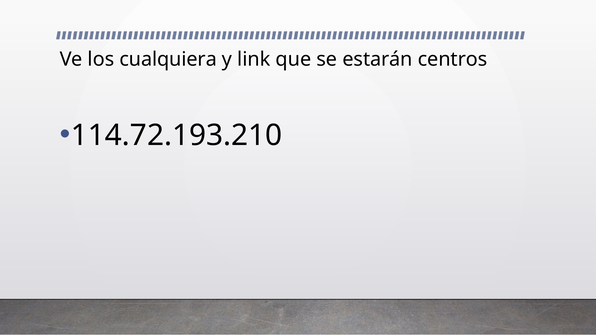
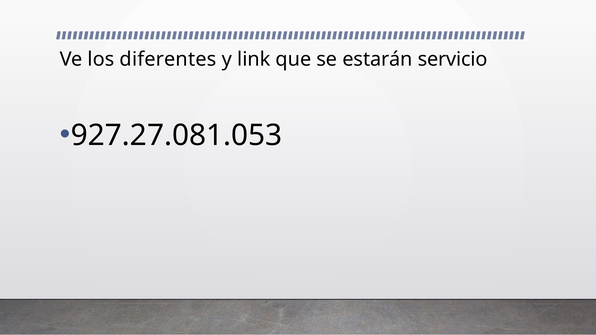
cualquiera: cualquiera -> diferentes
centros: centros -> servicio
114.72.193.210: 114.72.193.210 -> 927.27.081.053
